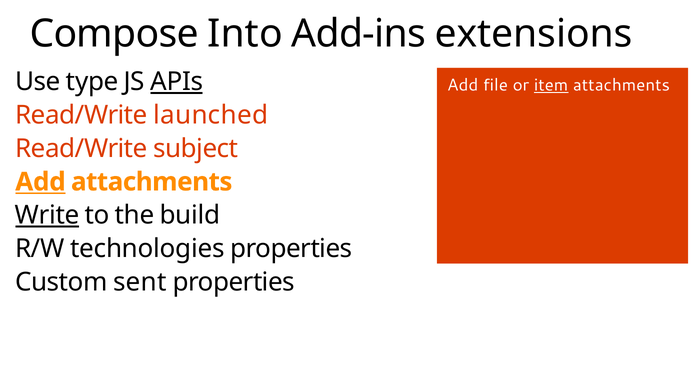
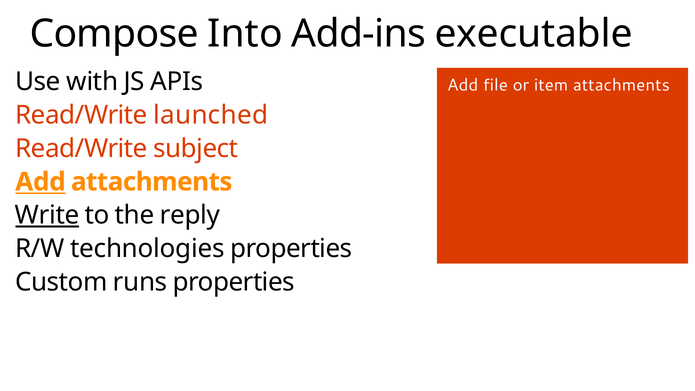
extensions: extensions -> executable
type: type -> with
APIs underline: present -> none
item underline: present -> none
build: build -> reply
sent: sent -> runs
